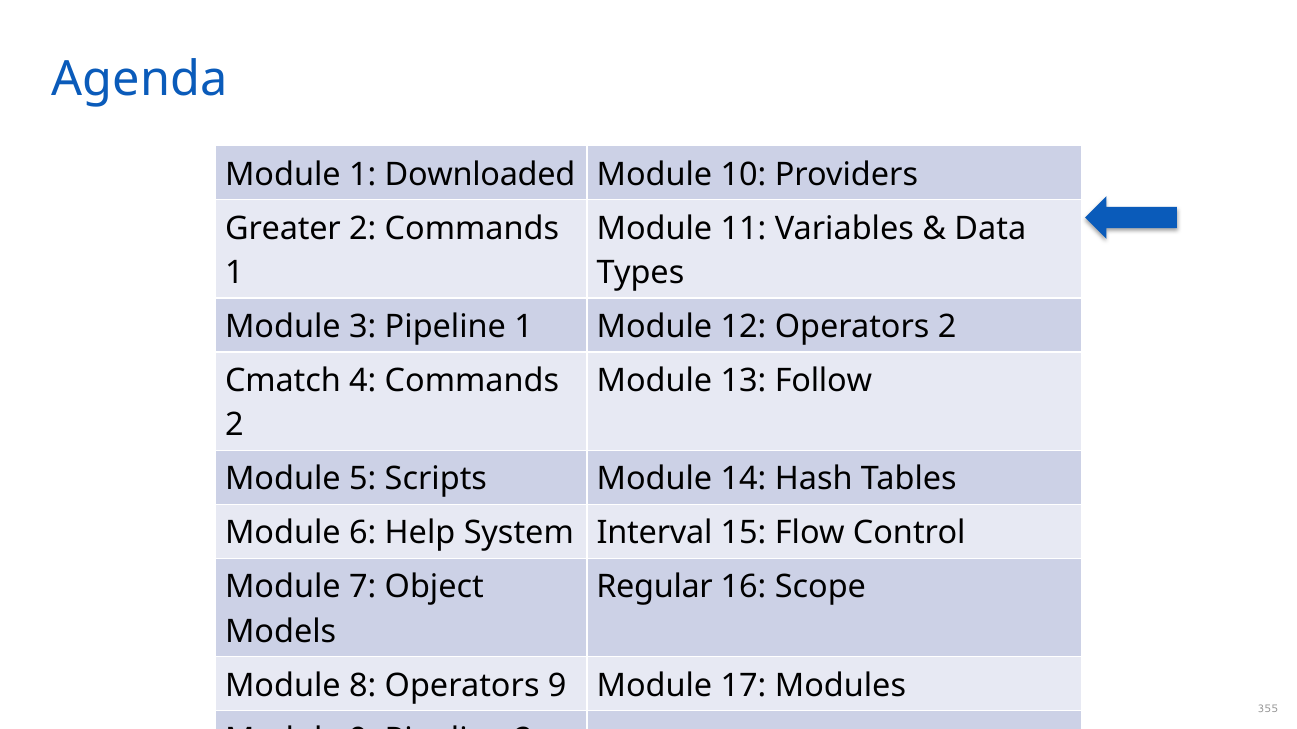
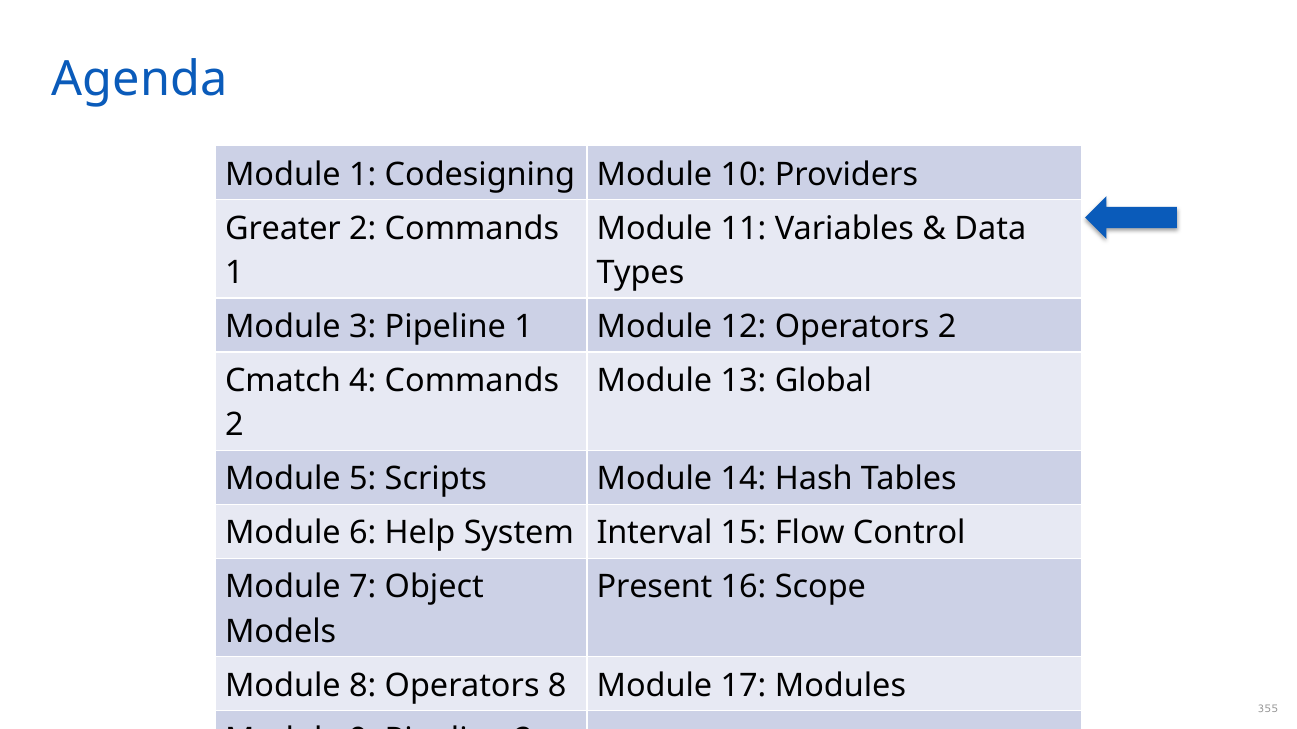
Downloaded: Downloaded -> Codesigning
Follow: Follow -> Global
Regular: Regular -> Present
Operators 9: 9 -> 8
